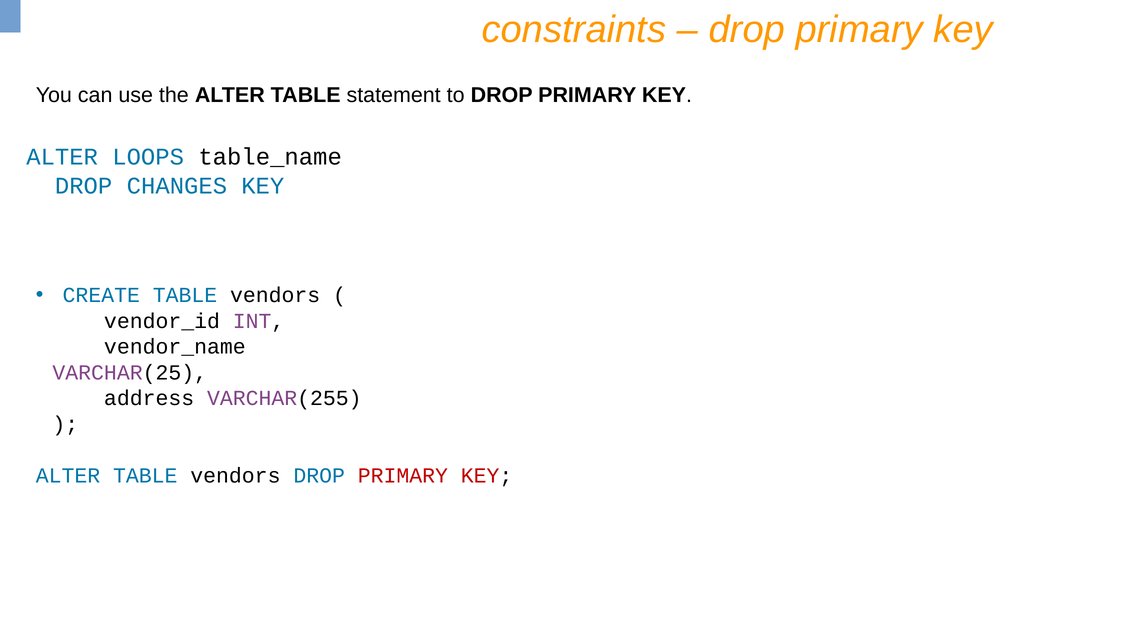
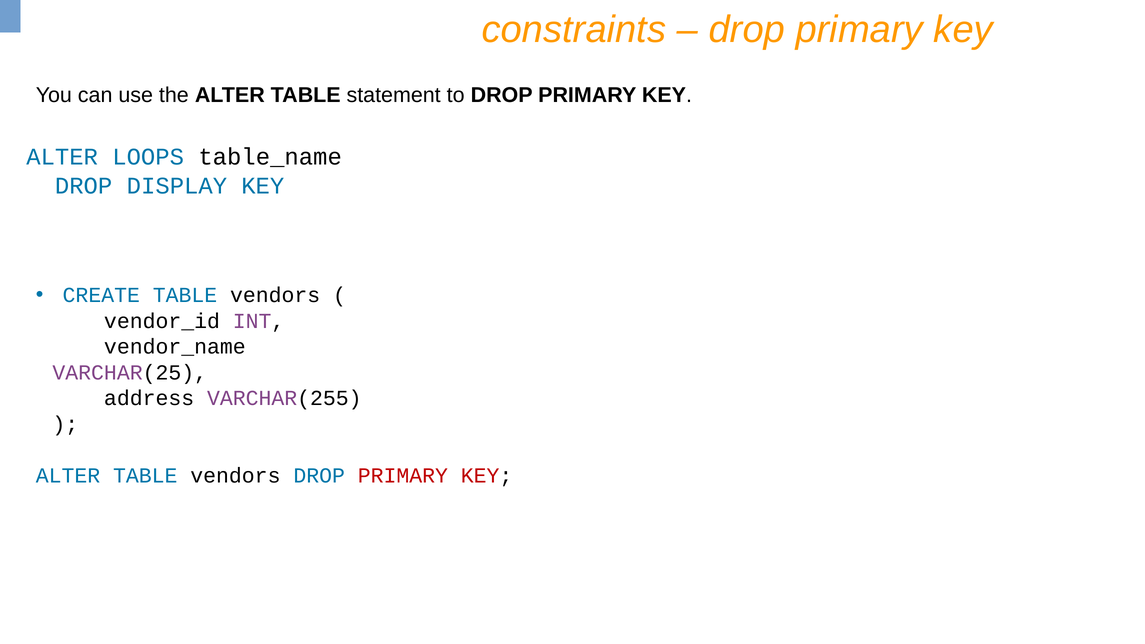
CHANGES: CHANGES -> DISPLAY
